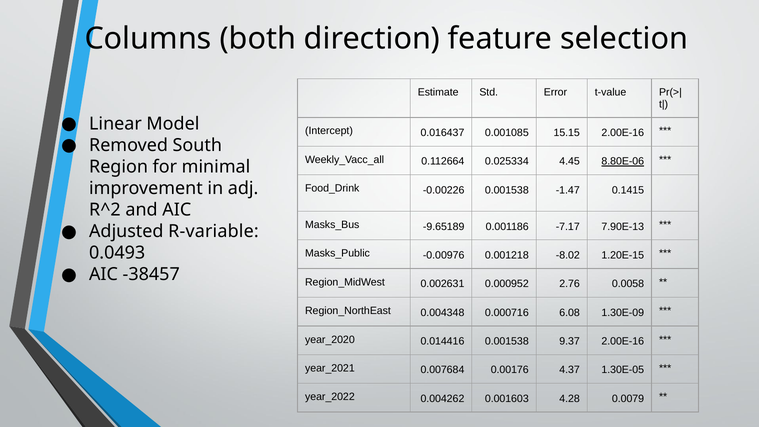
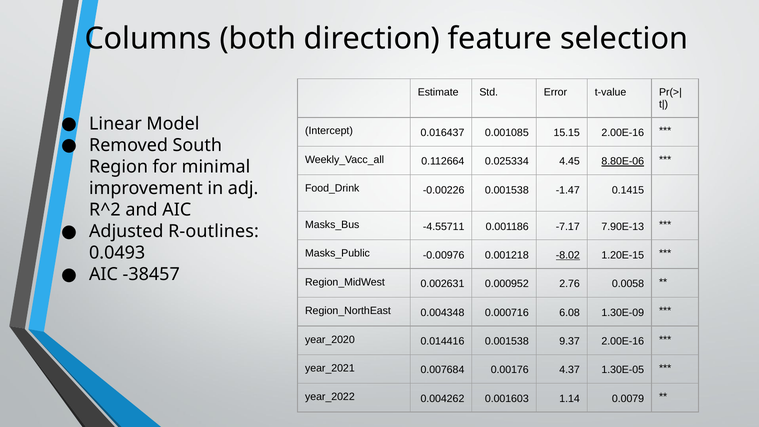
-9.65189: -9.65189 -> -4.55711
R-variable: R-variable -> R-outlines
-8.02 underline: none -> present
4.28: 4.28 -> 1.14
